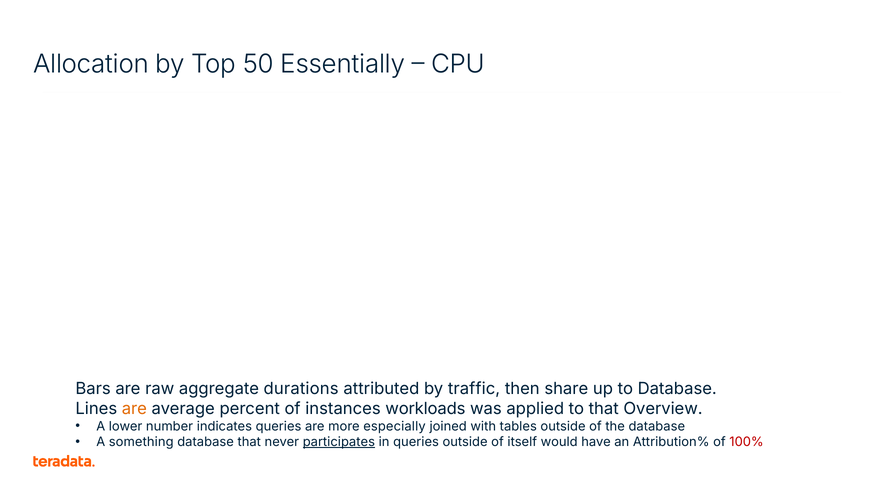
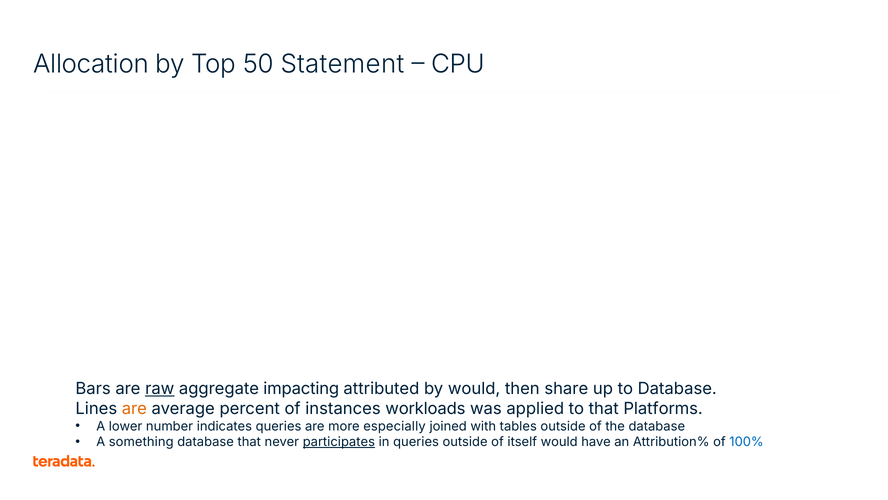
Essentially: Essentially -> Statement
raw underline: none -> present
durations: durations -> impacting
by traffic: traffic -> would
Overview: Overview -> Platforms
100% colour: red -> blue
